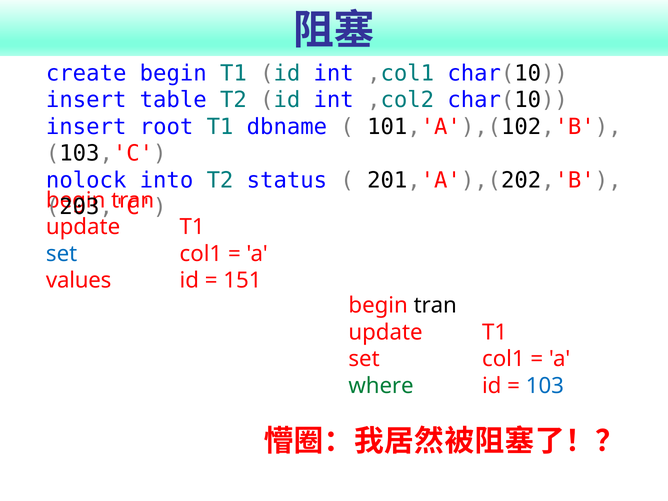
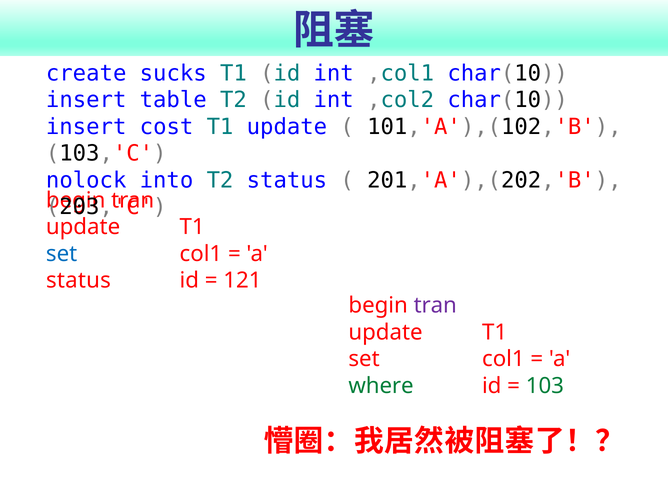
create begin: begin -> sucks
root: root -> cost
T1 dbname: dbname -> update
values at (79, 280): values -> status
151: 151 -> 121
tran at (435, 306) colour: black -> purple
103 colour: blue -> green
